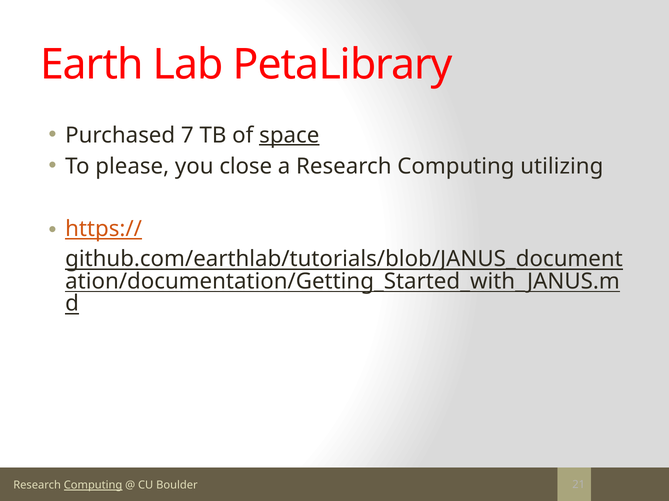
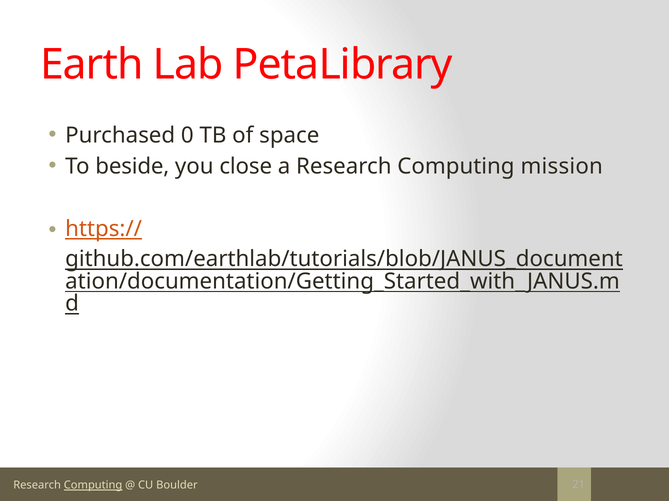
7: 7 -> 0
space underline: present -> none
please: please -> beside
utilizing: utilizing -> mission
